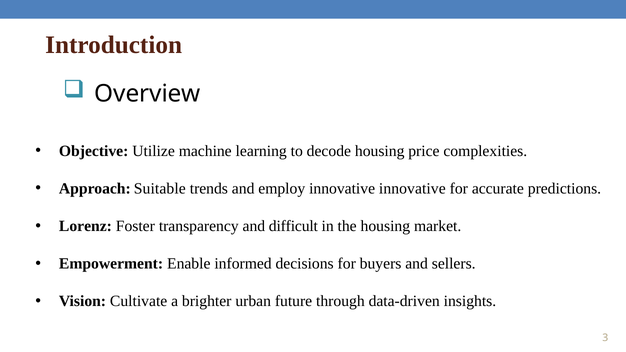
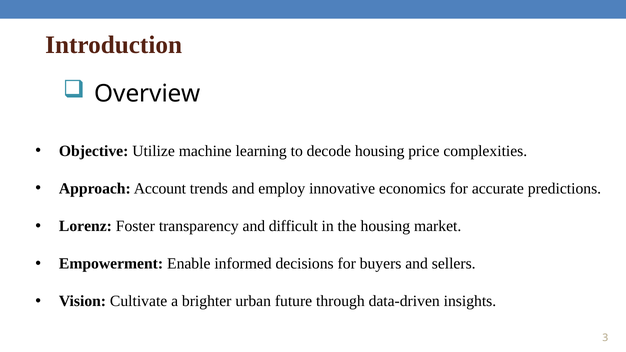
Suitable: Suitable -> Account
innovative innovative: innovative -> economics
